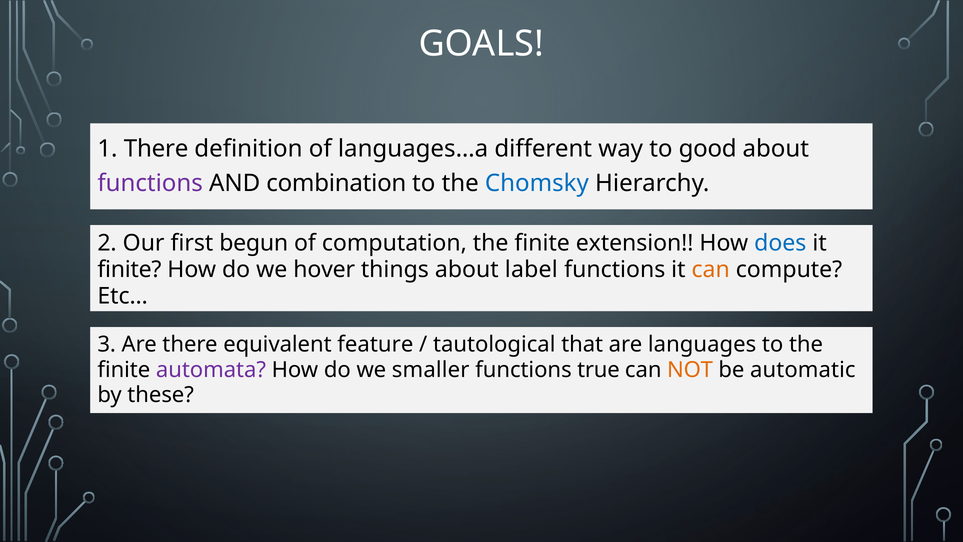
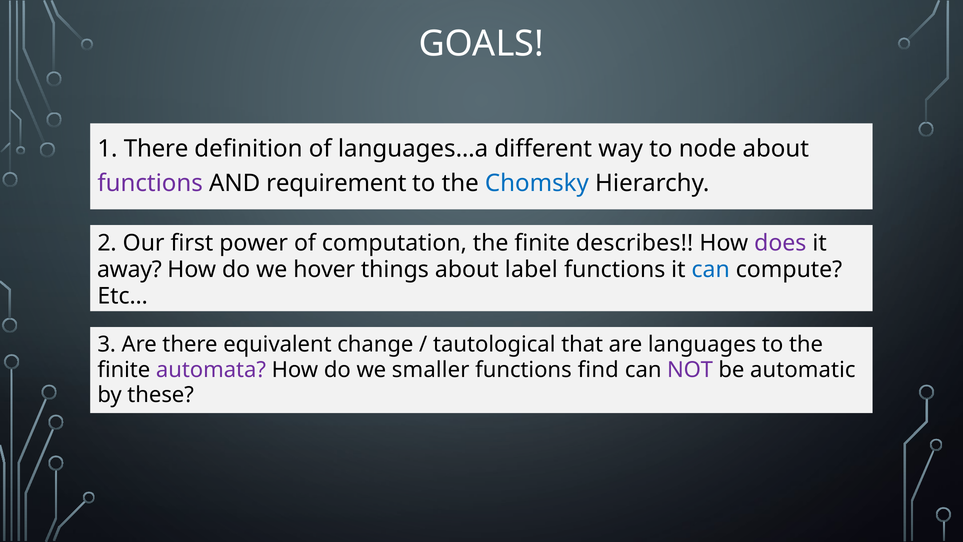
good: good -> node
combination: combination -> requirement
begun: begun -> power
extension: extension -> describes
does colour: blue -> purple
finite at (129, 269): finite -> away
can at (711, 269) colour: orange -> blue
feature: feature -> change
true: true -> find
NOT colour: orange -> purple
